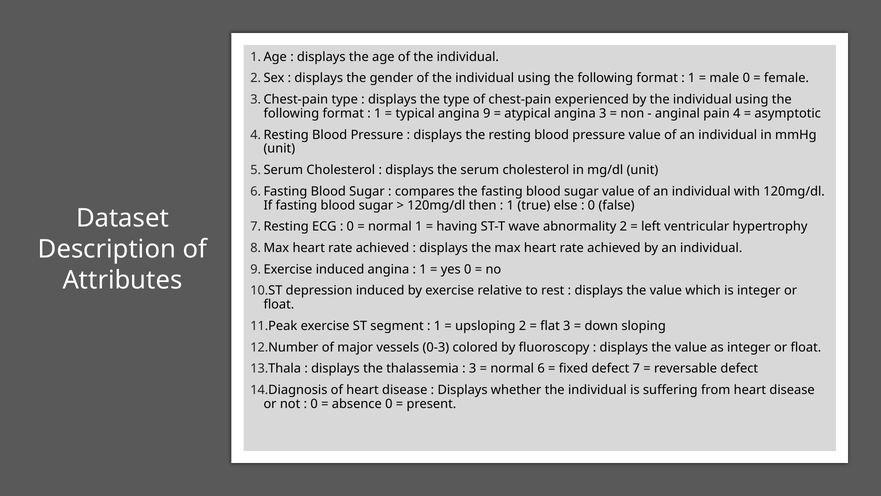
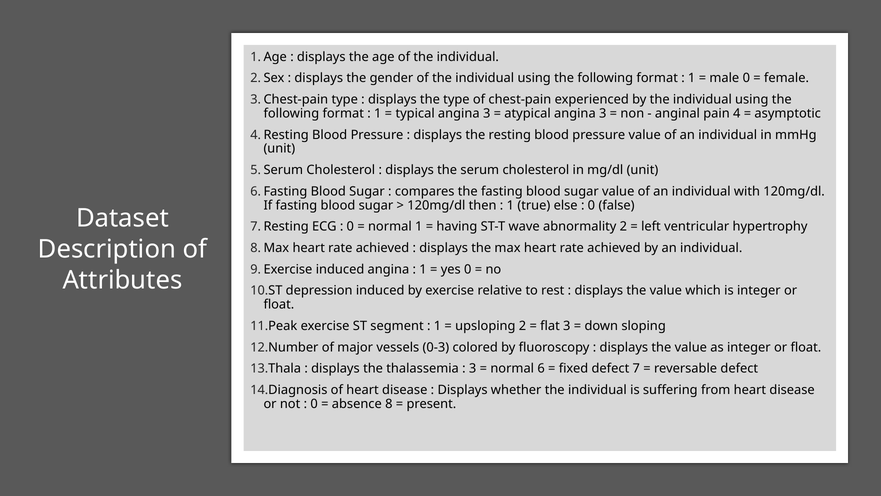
typical angina 9: 9 -> 3
absence 0: 0 -> 8
